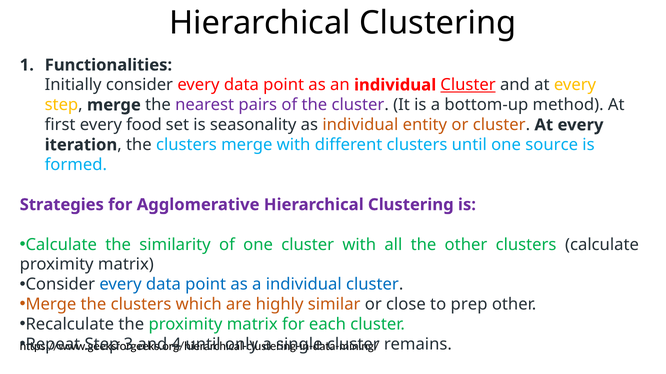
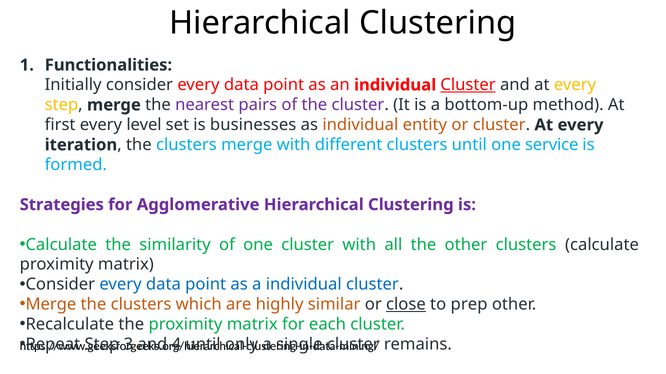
food: food -> level
seasonality: seasonality -> businesses
source: source -> service
close underline: none -> present
